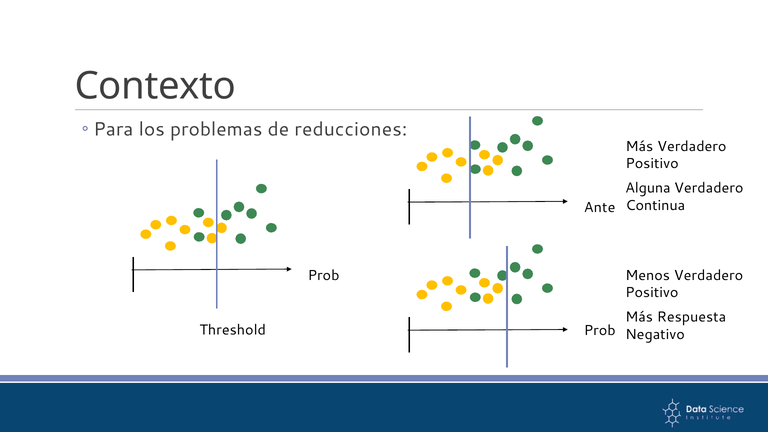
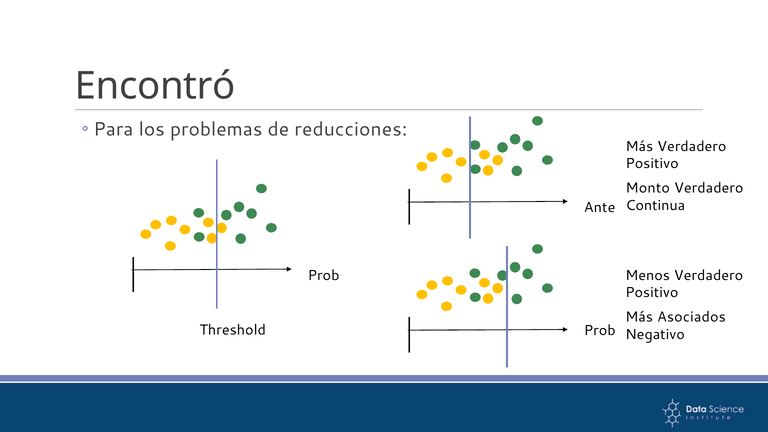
Contexto: Contexto -> Encontró
Alguna: Alguna -> Monto
Respuesta: Respuesta -> Asociados
